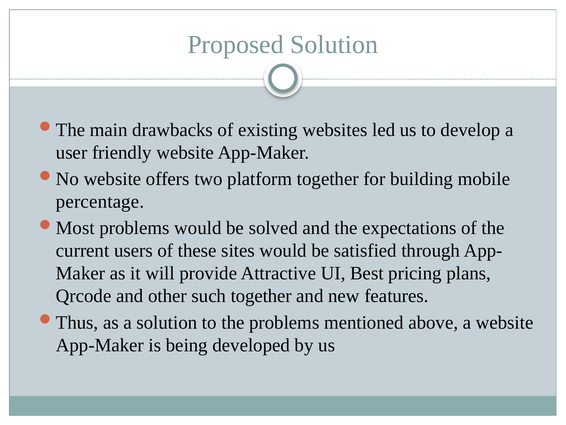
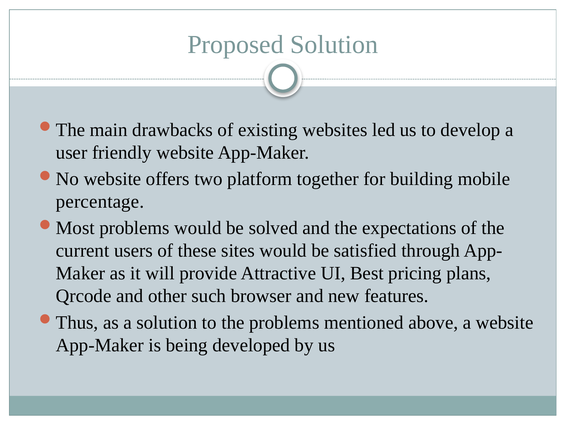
such together: together -> browser
